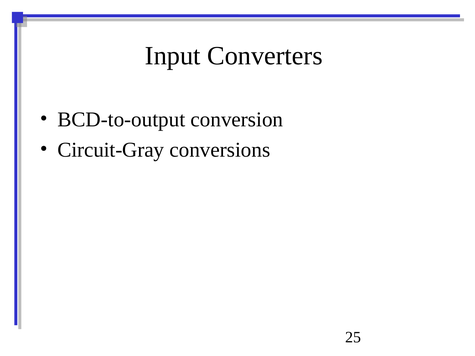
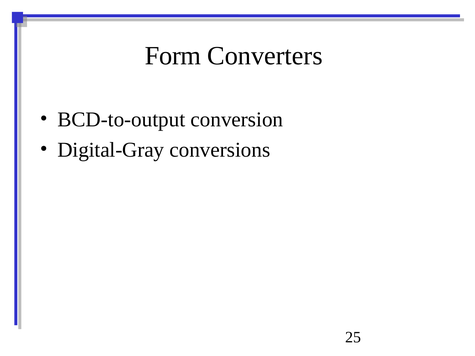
Input: Input -> Form
Circuit-Gray: Circuit-Gray -> Digital-Gray
